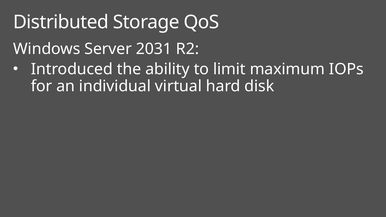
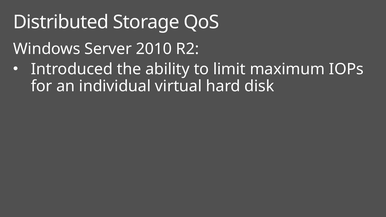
2031: 2031 -> 2010
